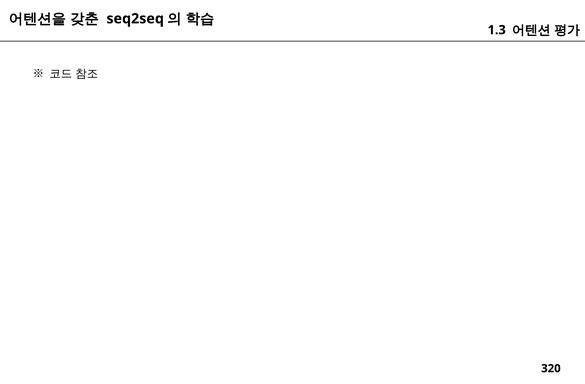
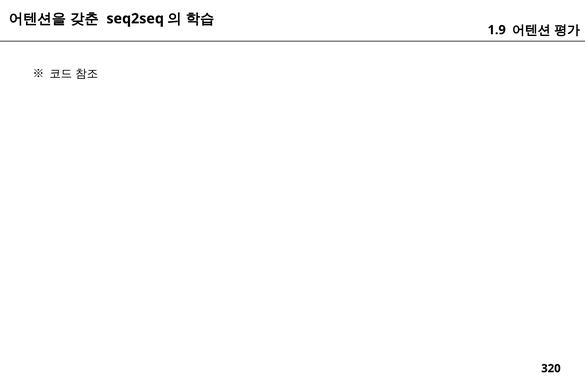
1.3: 1.3 -> 1.9
